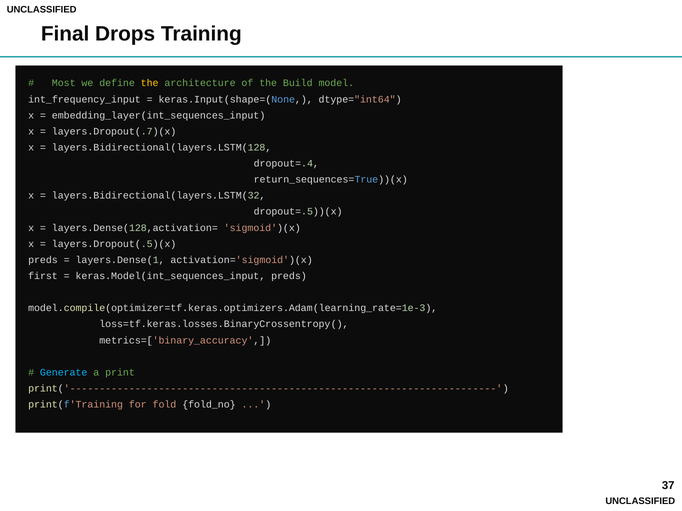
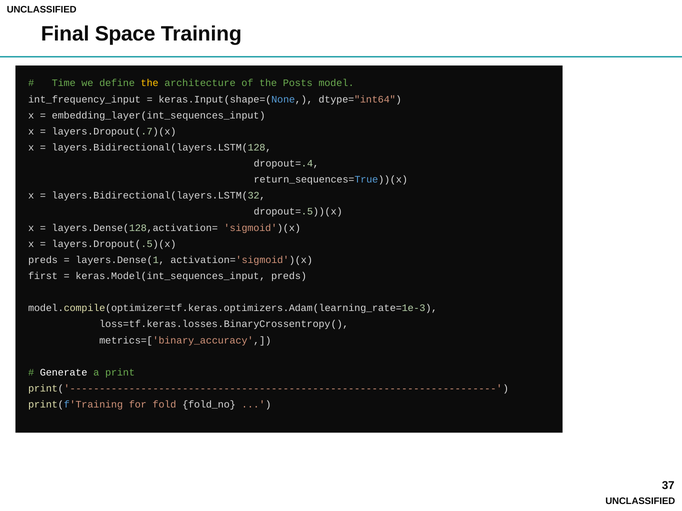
Drops: Drops -> Space
Most: Most -> Time
Build: Build -> Posts
Generate colour: light blue -> white
